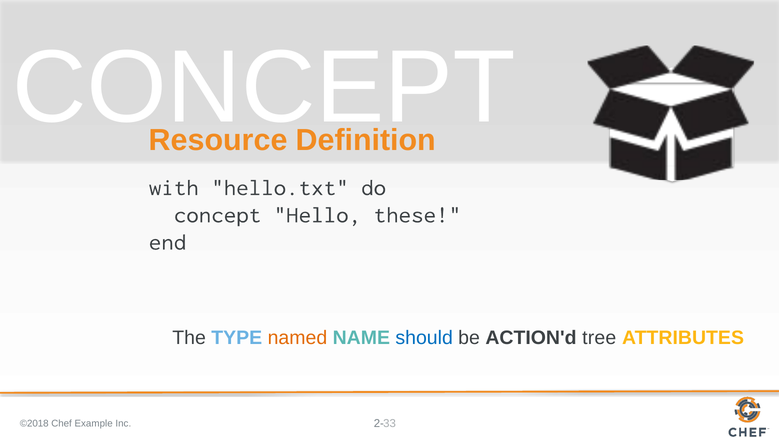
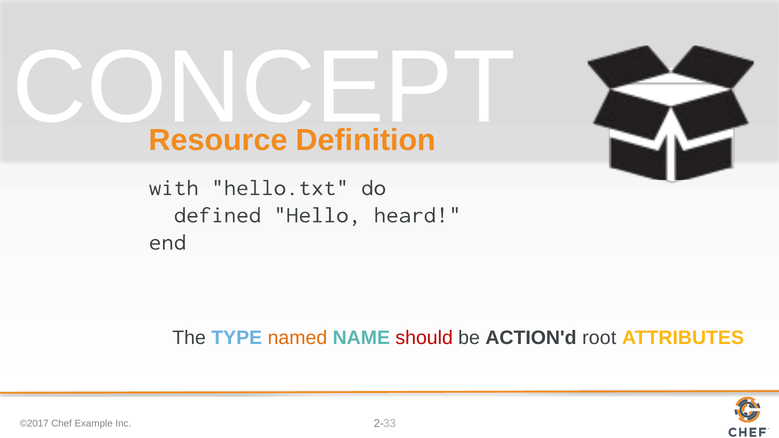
concept at (218, 215): concept -> defined
these: these -> heard
should colour: blue -> red
tree: tree -> root
©2018: ©2018 -> ©2017
